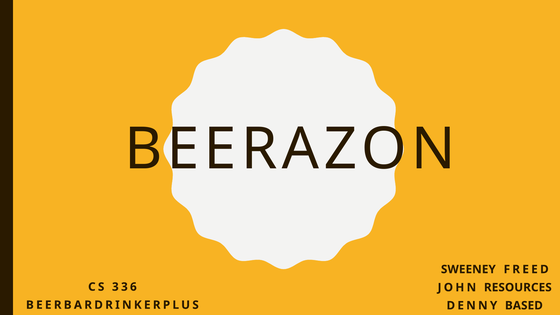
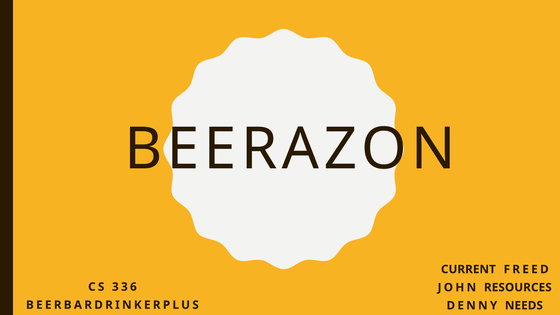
SWEENEY: SWEENEY -> CURRENT
BASED: BASED -> NEEDS
